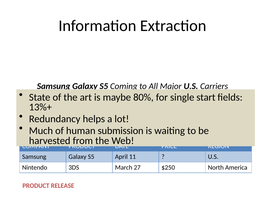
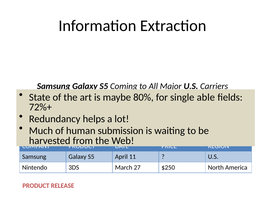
start: start -> able
13%+: 13%+ -> 72%+
